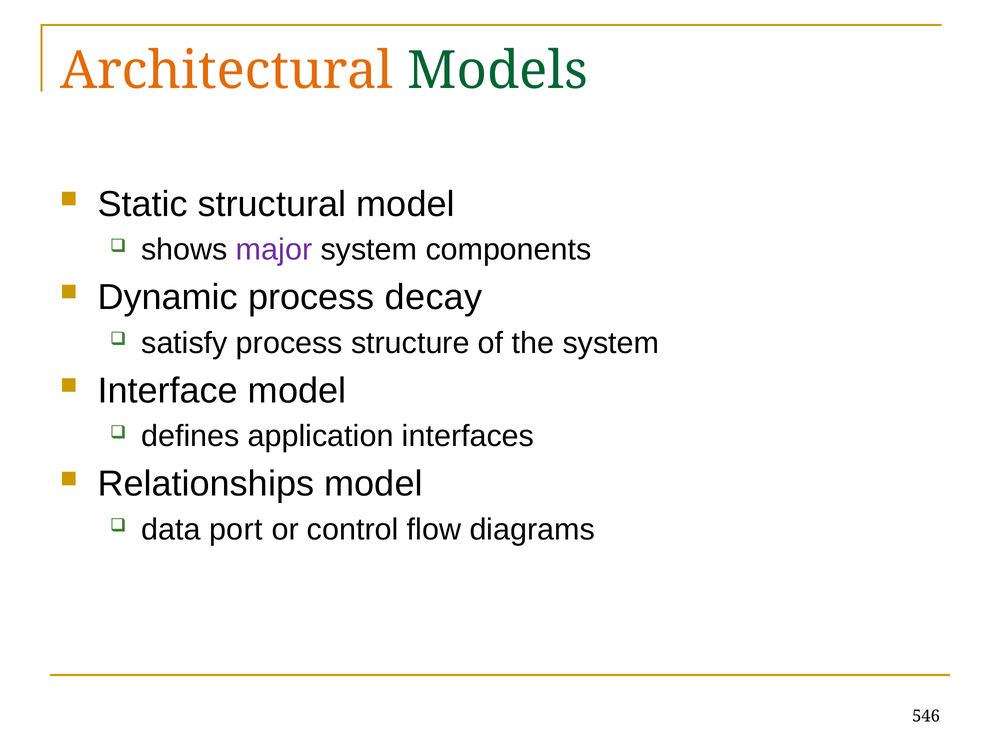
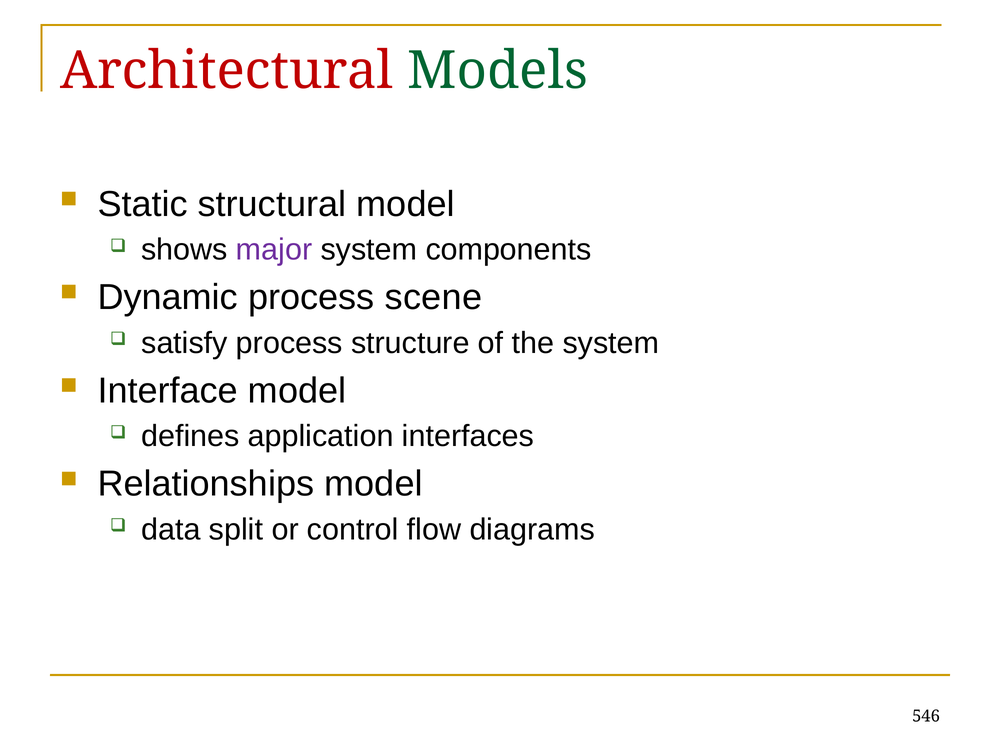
Architectural colour: orange -> red
decay: decay -> scene
port: port -> split
